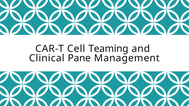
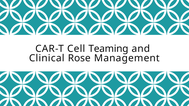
Pane: Pane -> Rose
